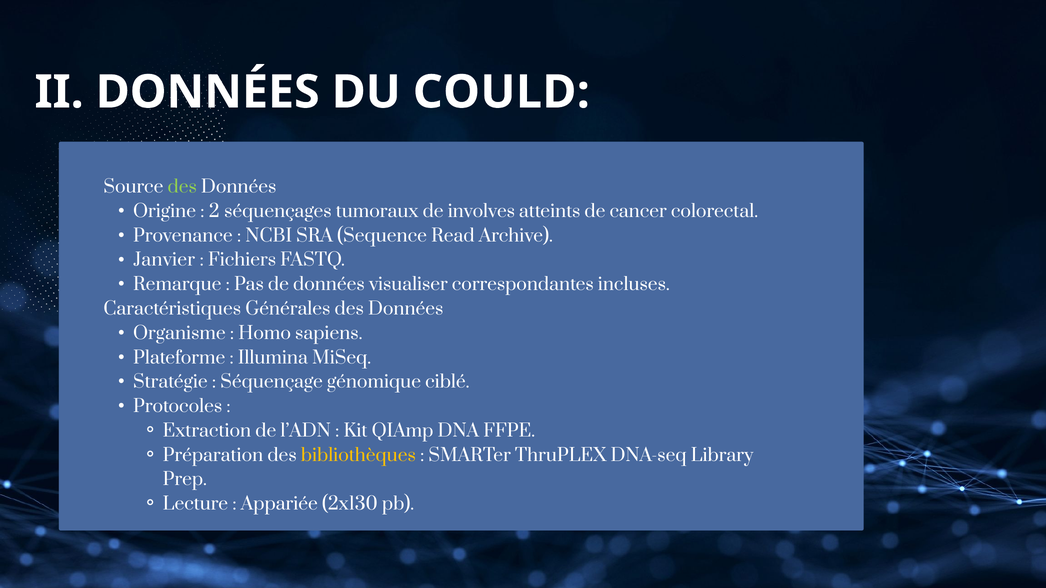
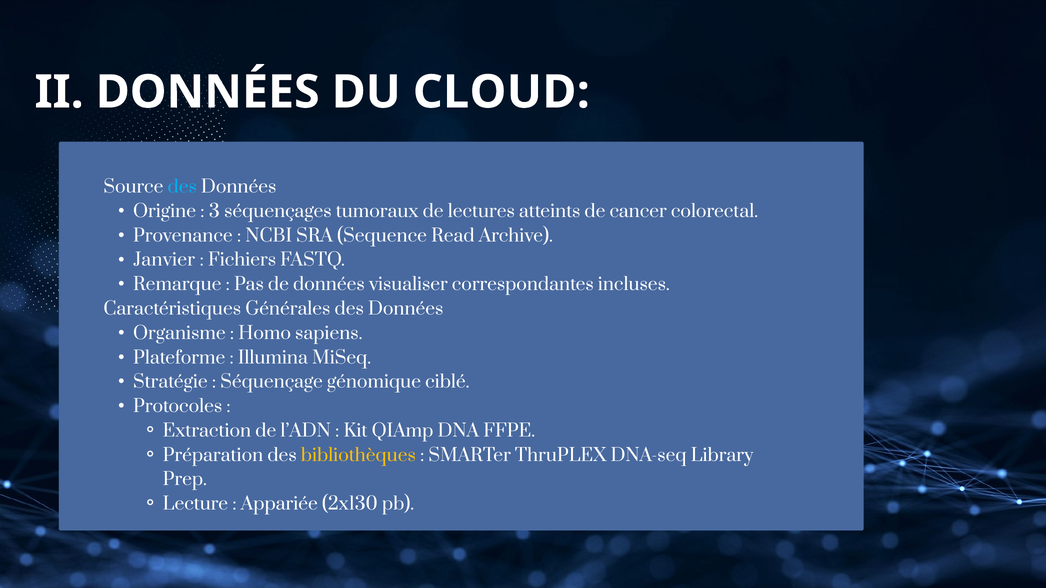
DU COULD: COULD -> CLOUD
des at (182, 187) colour: light green -> light blue
2: 2 -> 3
involves: involves -> lectures
